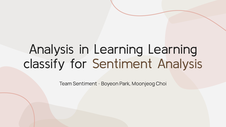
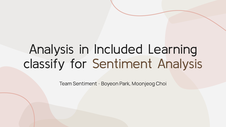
in Learning: Learning -> Included
